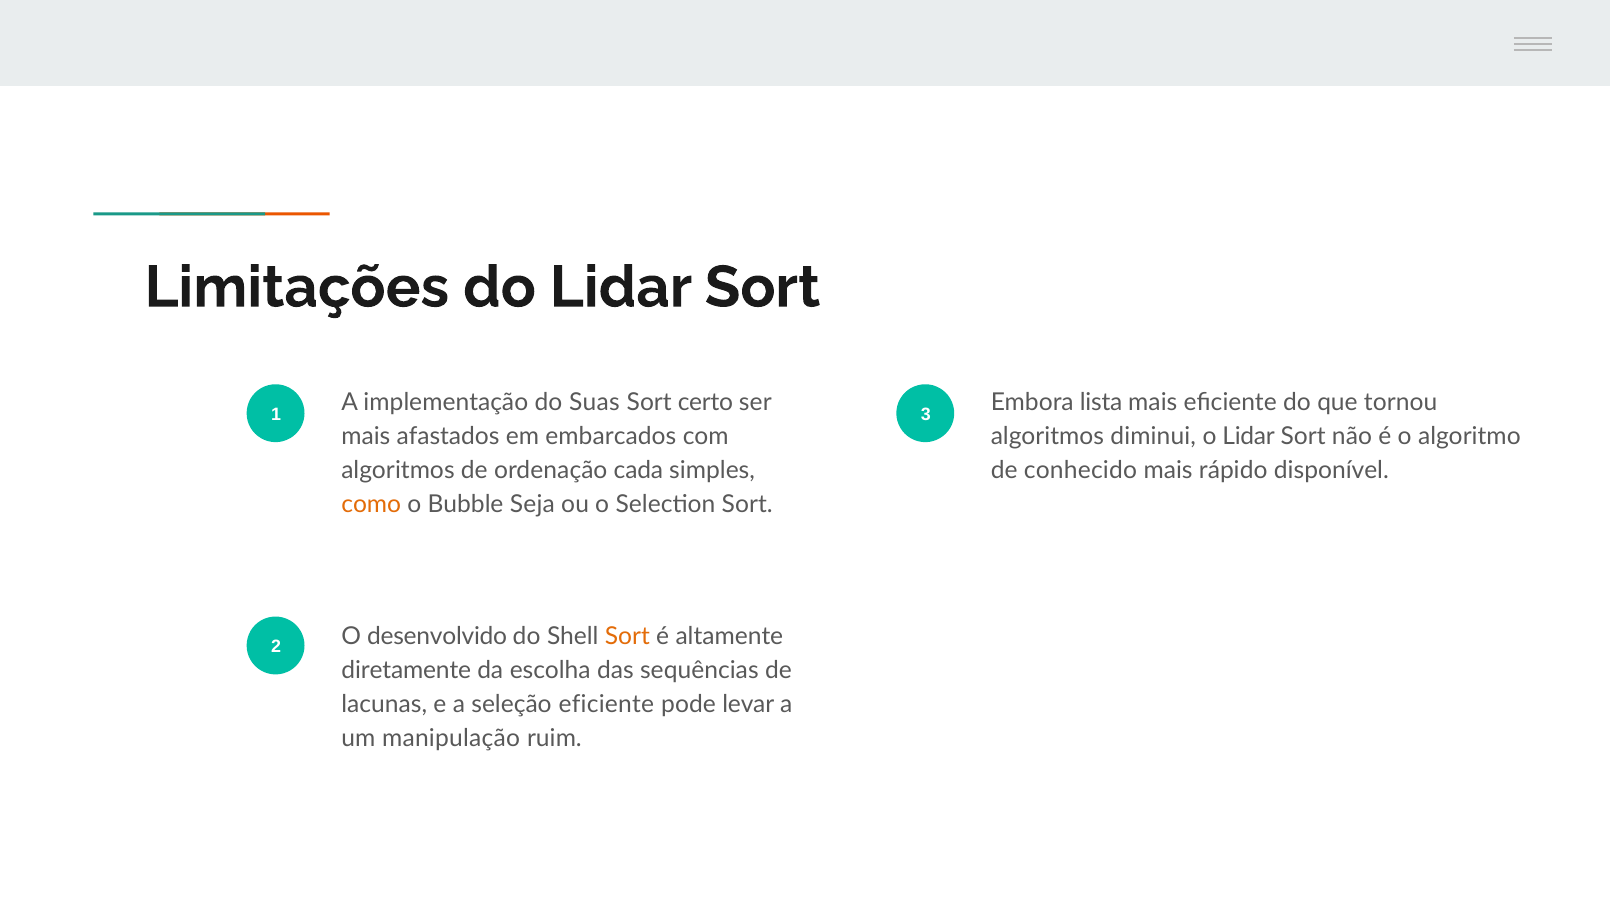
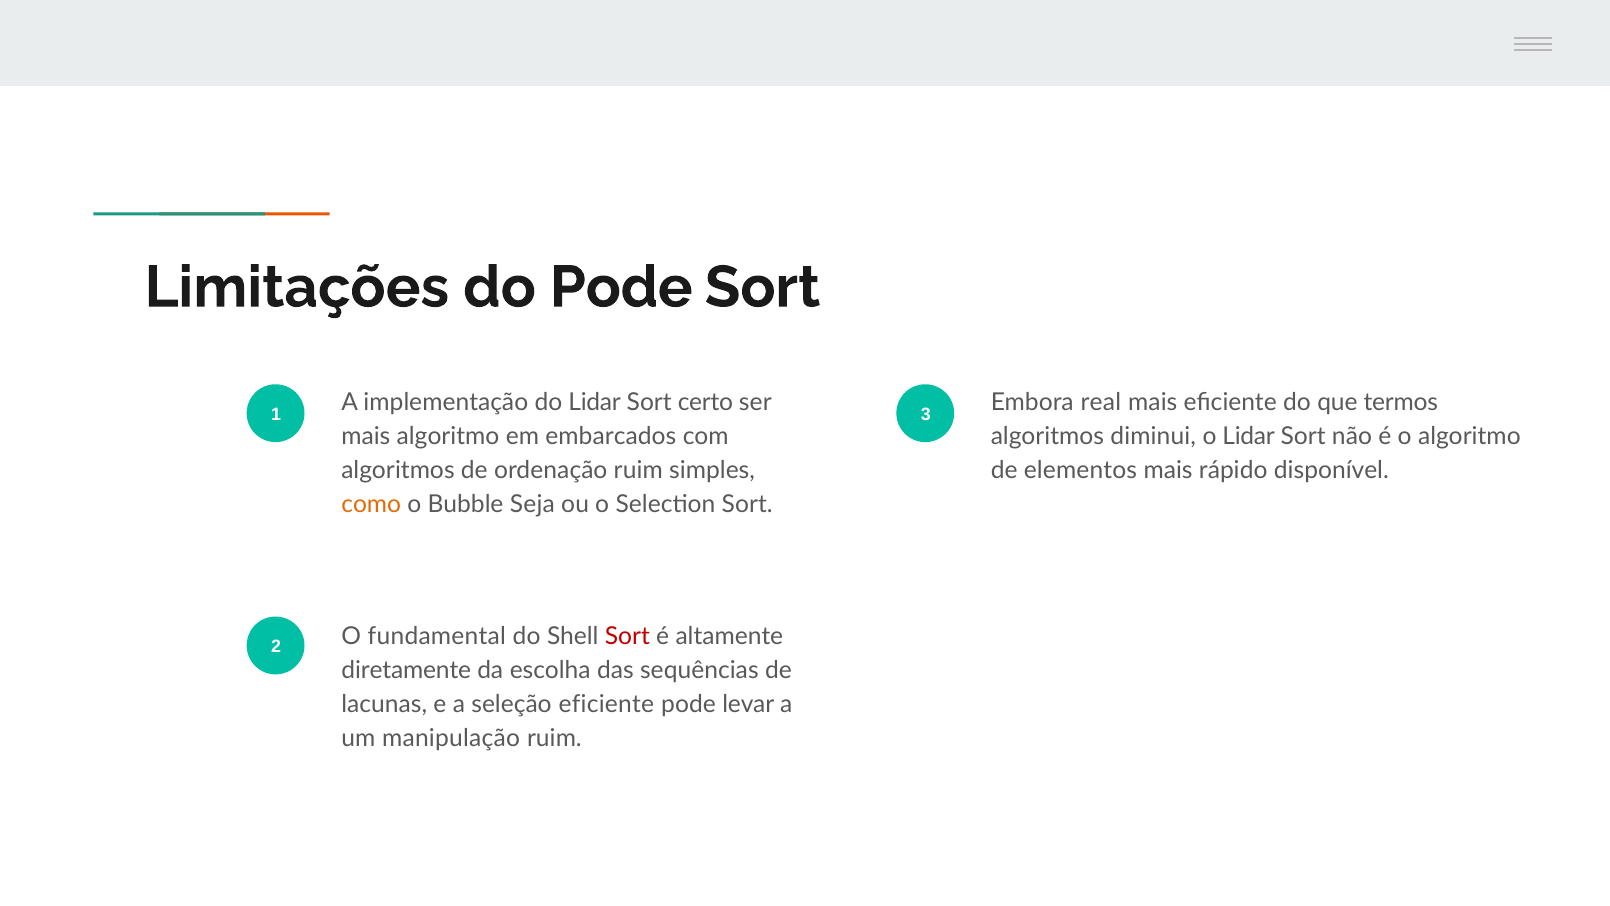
do Lidar: Lidar -> Pode
do Suas: Suas -> Lidar
lista: lista -> real
tornou: tornou -> termos
mais afastados: afastados -> algoritmo
ordenação cada: cada -> ruim
conhecido: conhecido -> elementos
desenvolvido: desenvolvido -> fundamental
Sort at (627, 636) colour: orange -> red
